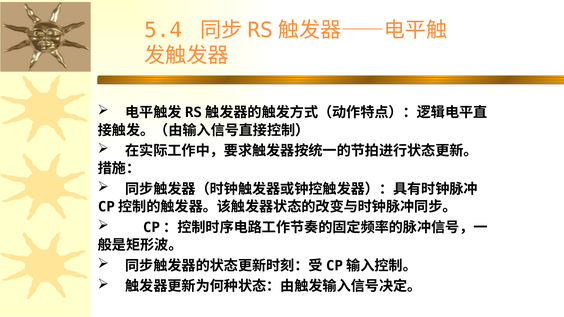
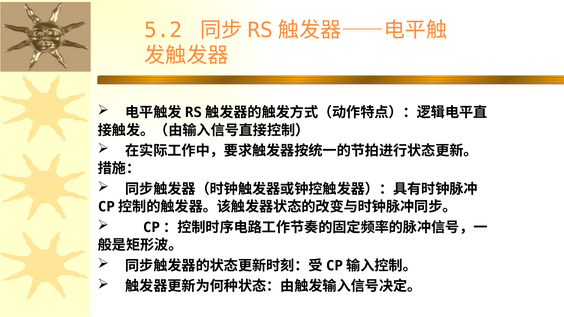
5.4: 5.4 -> 5.2
